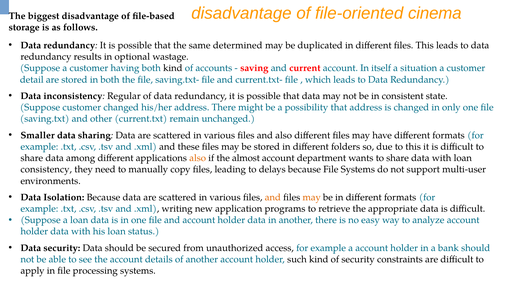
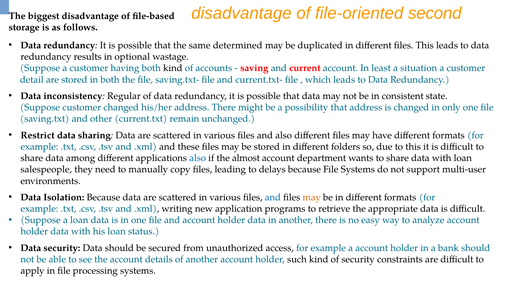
cinema: cinema -> second
itself: itself -> least
Smaller: Smaller -> Restrict
also at (198, 158) colour: orange -> blue
consistency: consistency -> salespeople
and at (273, 197) colour: orange -> blue
